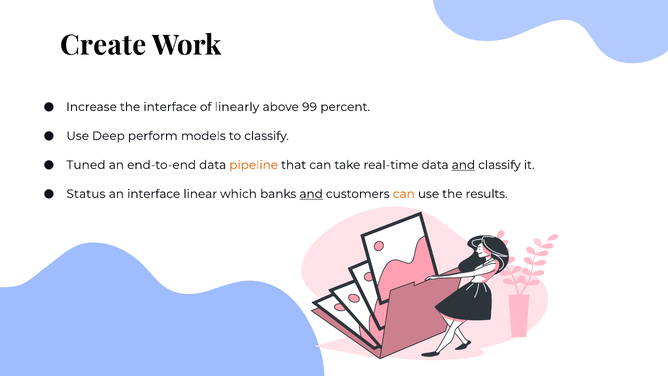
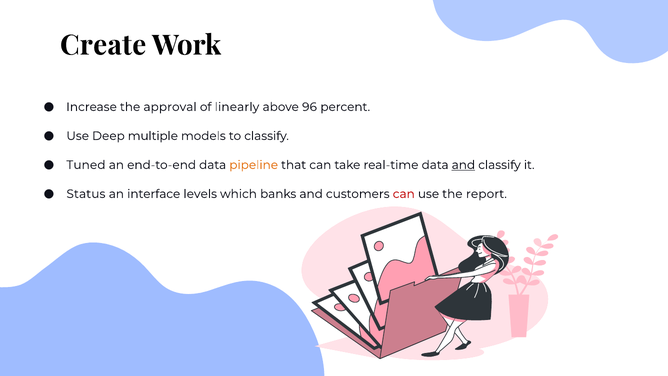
the interface: interface -> approval
99: 99 -> 96
perform: perform -> multiple
linear: linear -> levels
and at (311, 194) underline: present -> none
can at (404, 194) colour: orange -> red
results: results -> report
